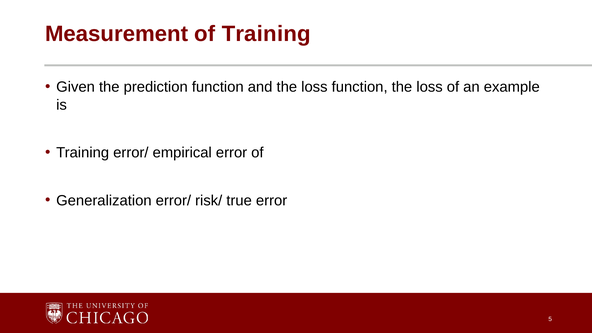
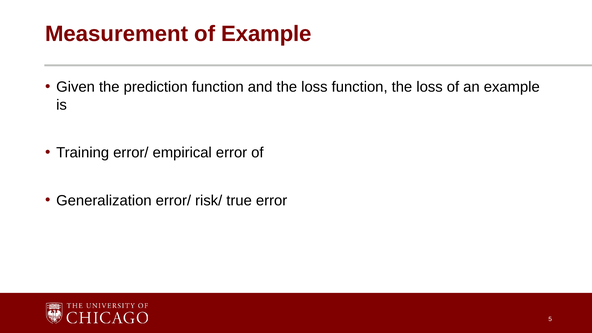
of Training: Training -> Example
